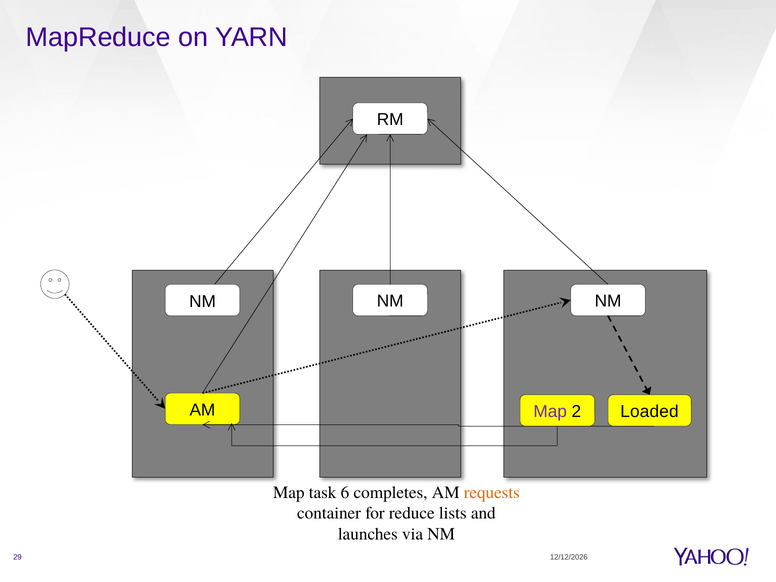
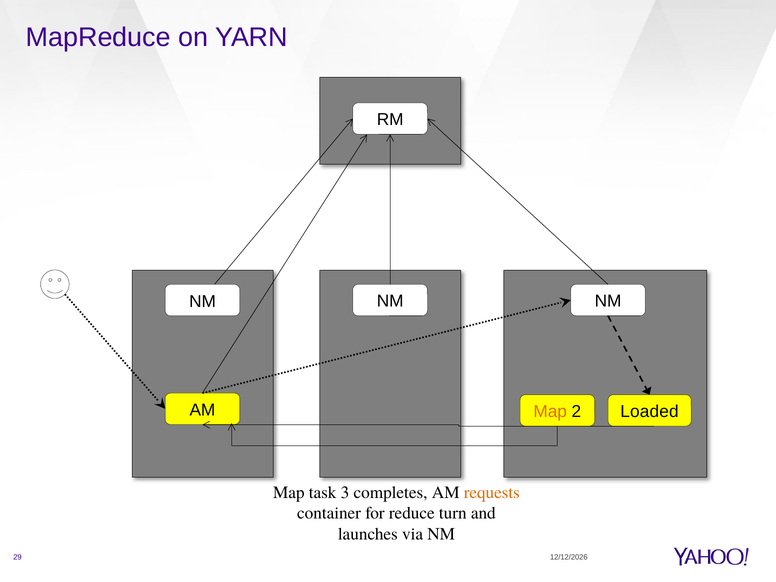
Map at (550, 412) colour: purple -> orange
6: 6 -> 3
lists: lists -> turn
